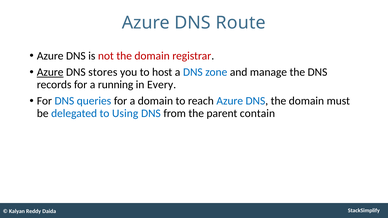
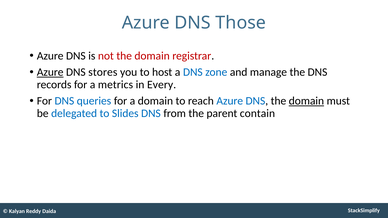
Route: Route -> Those
running: running -> metrics
domain at (306, 101) underline: none -> present
Using: Using -> Slides
